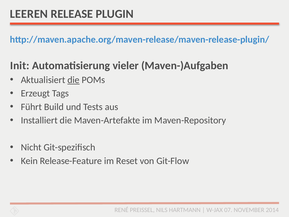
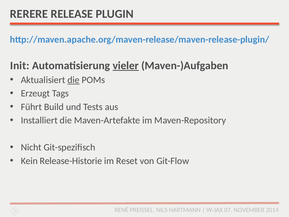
LEEREN: LEEREN -> RERERE
vieler underline: none -> present
Release-Feature: Release-Feature -> Release-Historie
